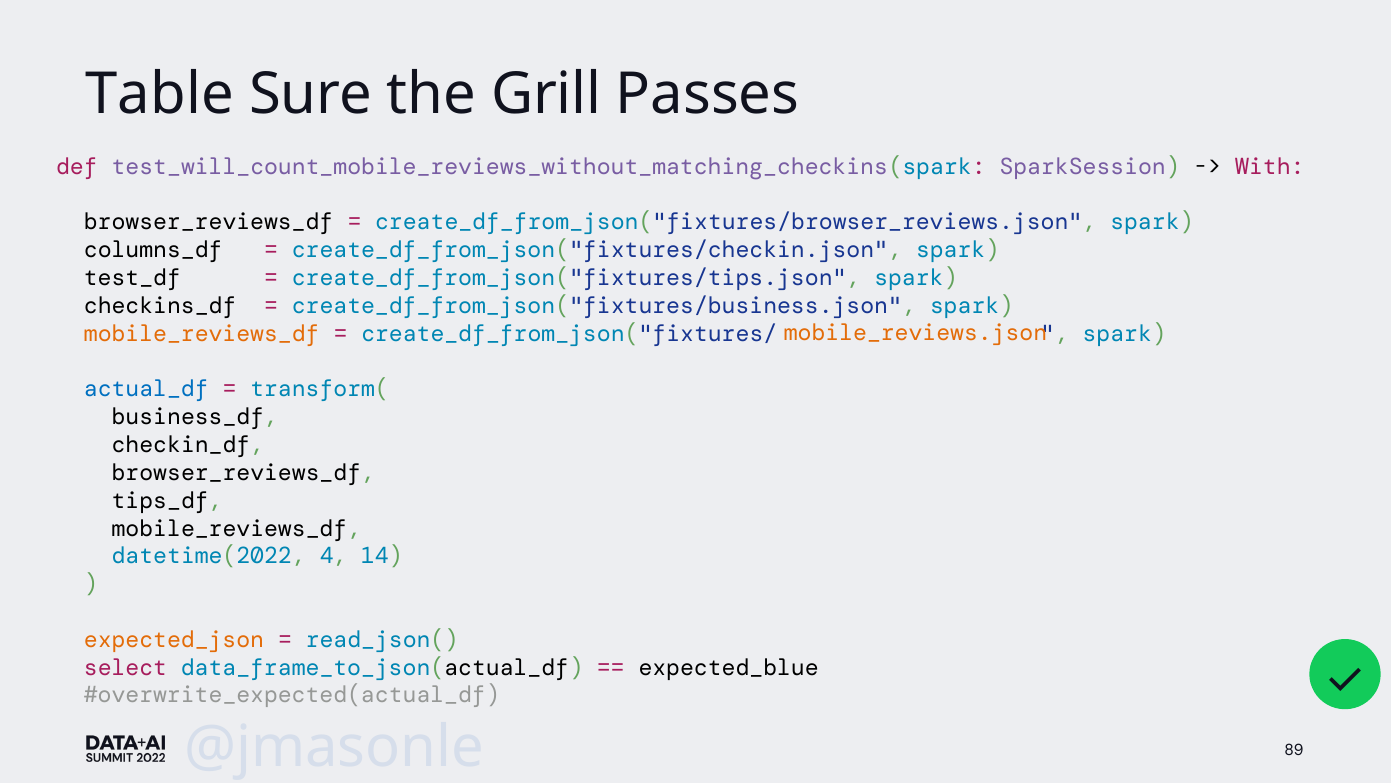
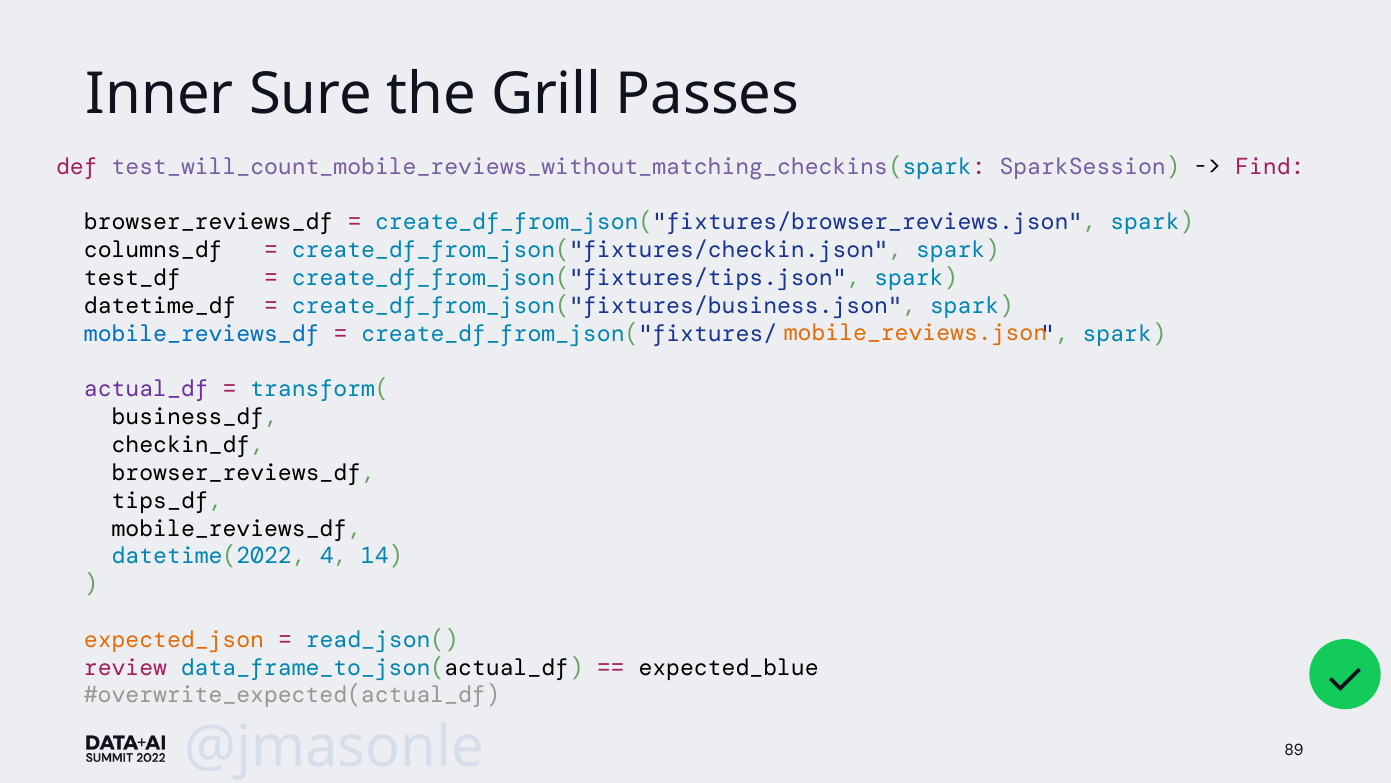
Table: Table -> Inner
With: With -> Find
checkins_df: checkins_df -> datetime_df
mobile_reviews_df at (202, 333) colour: orange -> blue
actual_df colour: blue -> purple
select: select -> review
